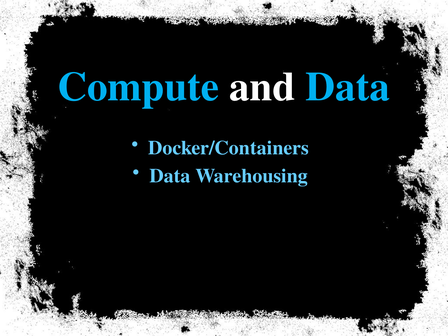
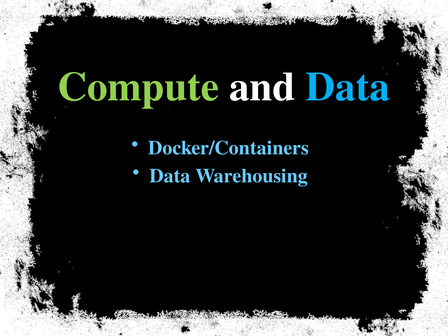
Compute colour: light blue -> light green
